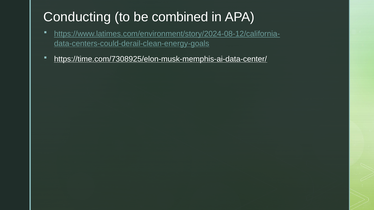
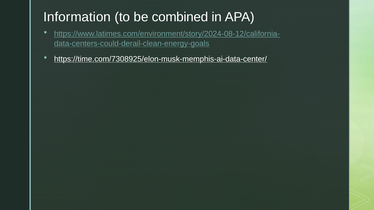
Conducting: Conducting -> Information
